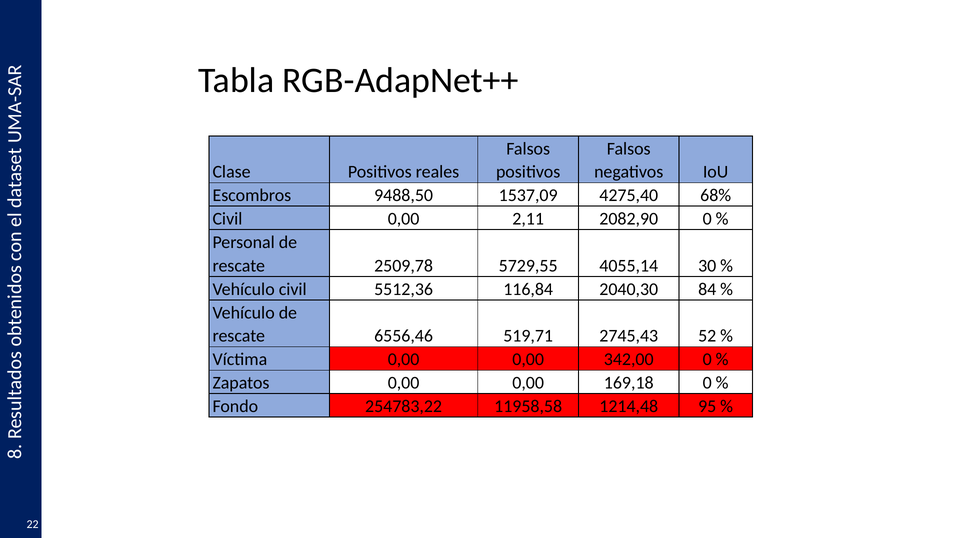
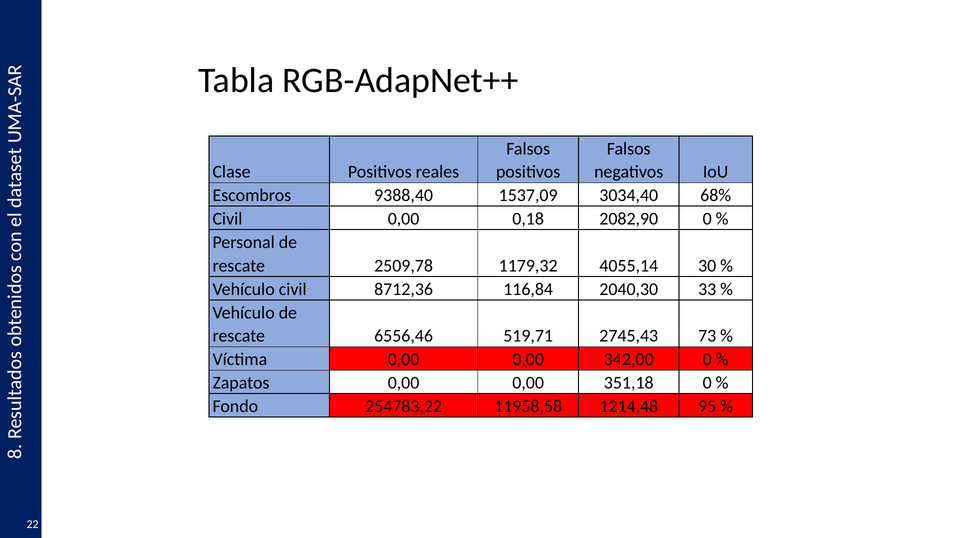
9488,50: 9488,50 -> 9388,40
4275,40: 4275,40 -> 3034,40
2,11: 2,11 -> 0,18
5729,55: 5729,55 -> 1179,32
5512,36: 5512,36 -> 8712,36
84: 84 -> 33
52: 52 -> 73
169,18: 169,18 -> 351,18
